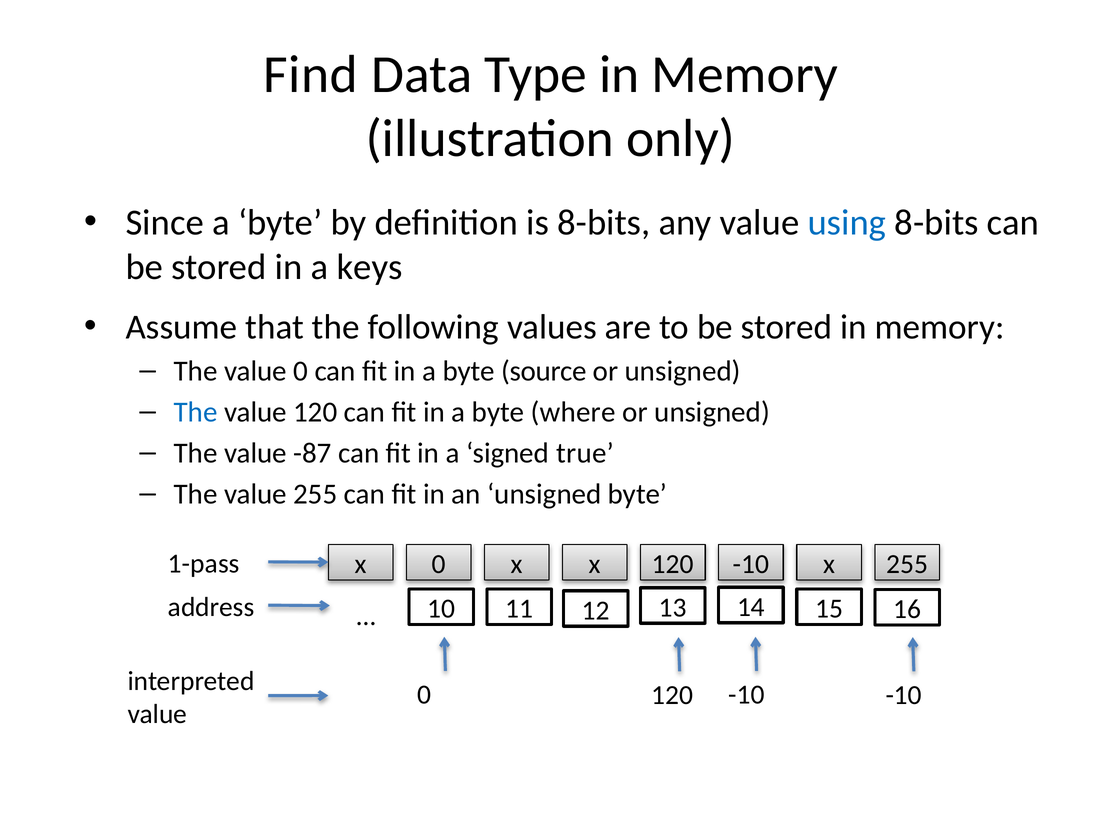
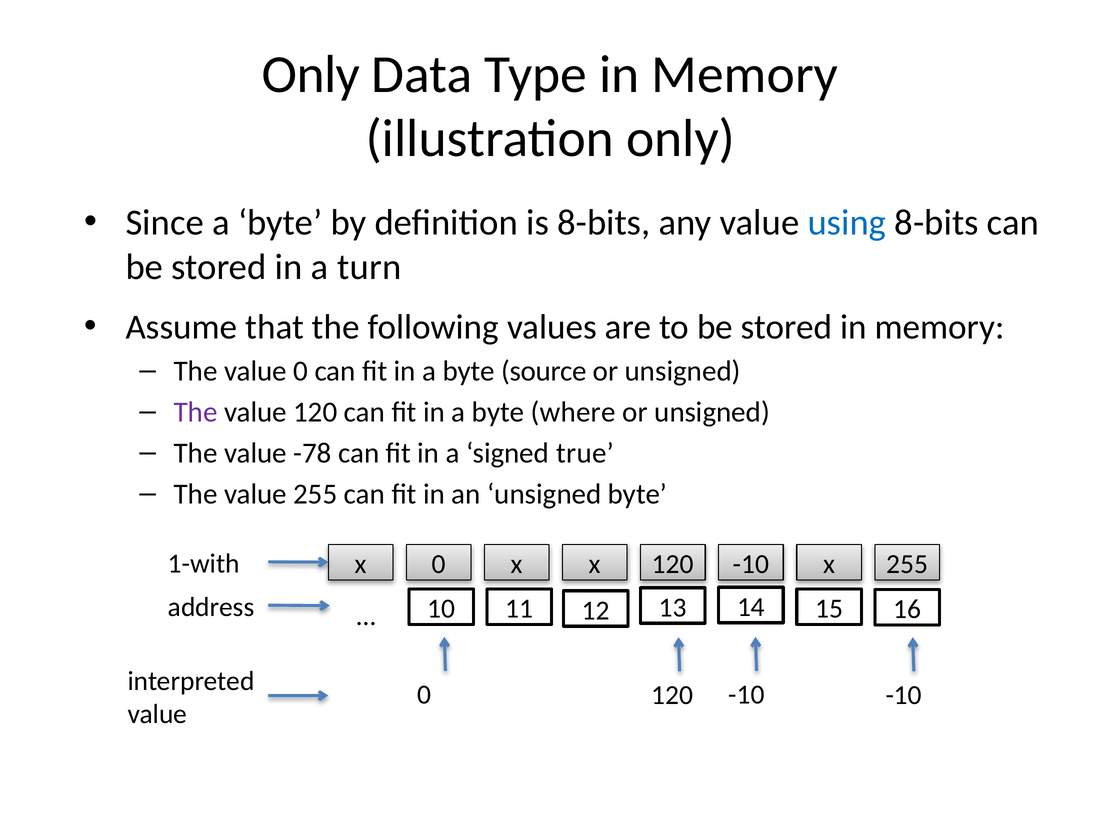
Find at (310, 74): Find -> Only
keys: keys -> turn
The at (196, 412) colour: blue -> purple
-87: -87 -> -78
1-pass: 1-pass -> 1-with
